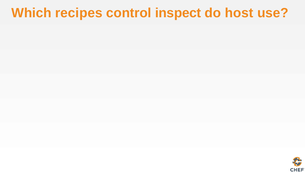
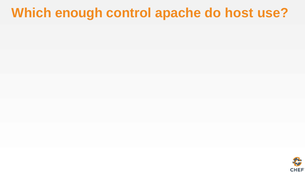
recipes: recipes -> enough
inspect: inspect -> apache
